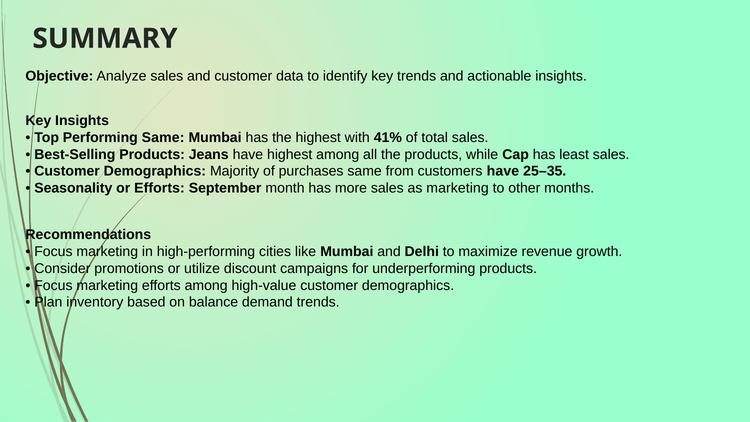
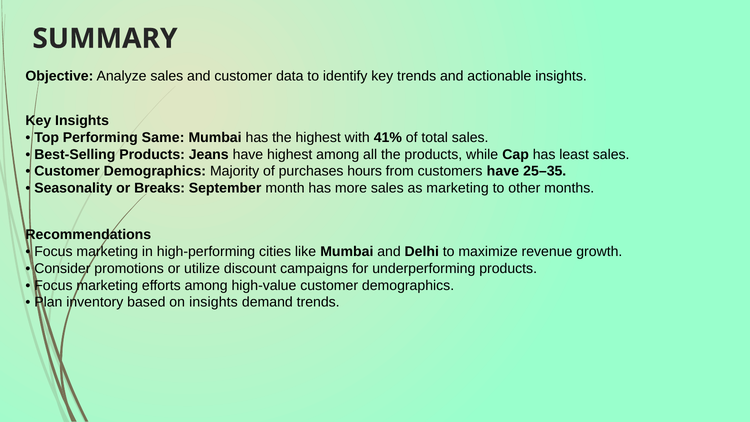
purchases same: same -> hours
or Efforts: Efforts -> Breaks
on balance: balance -> insights
